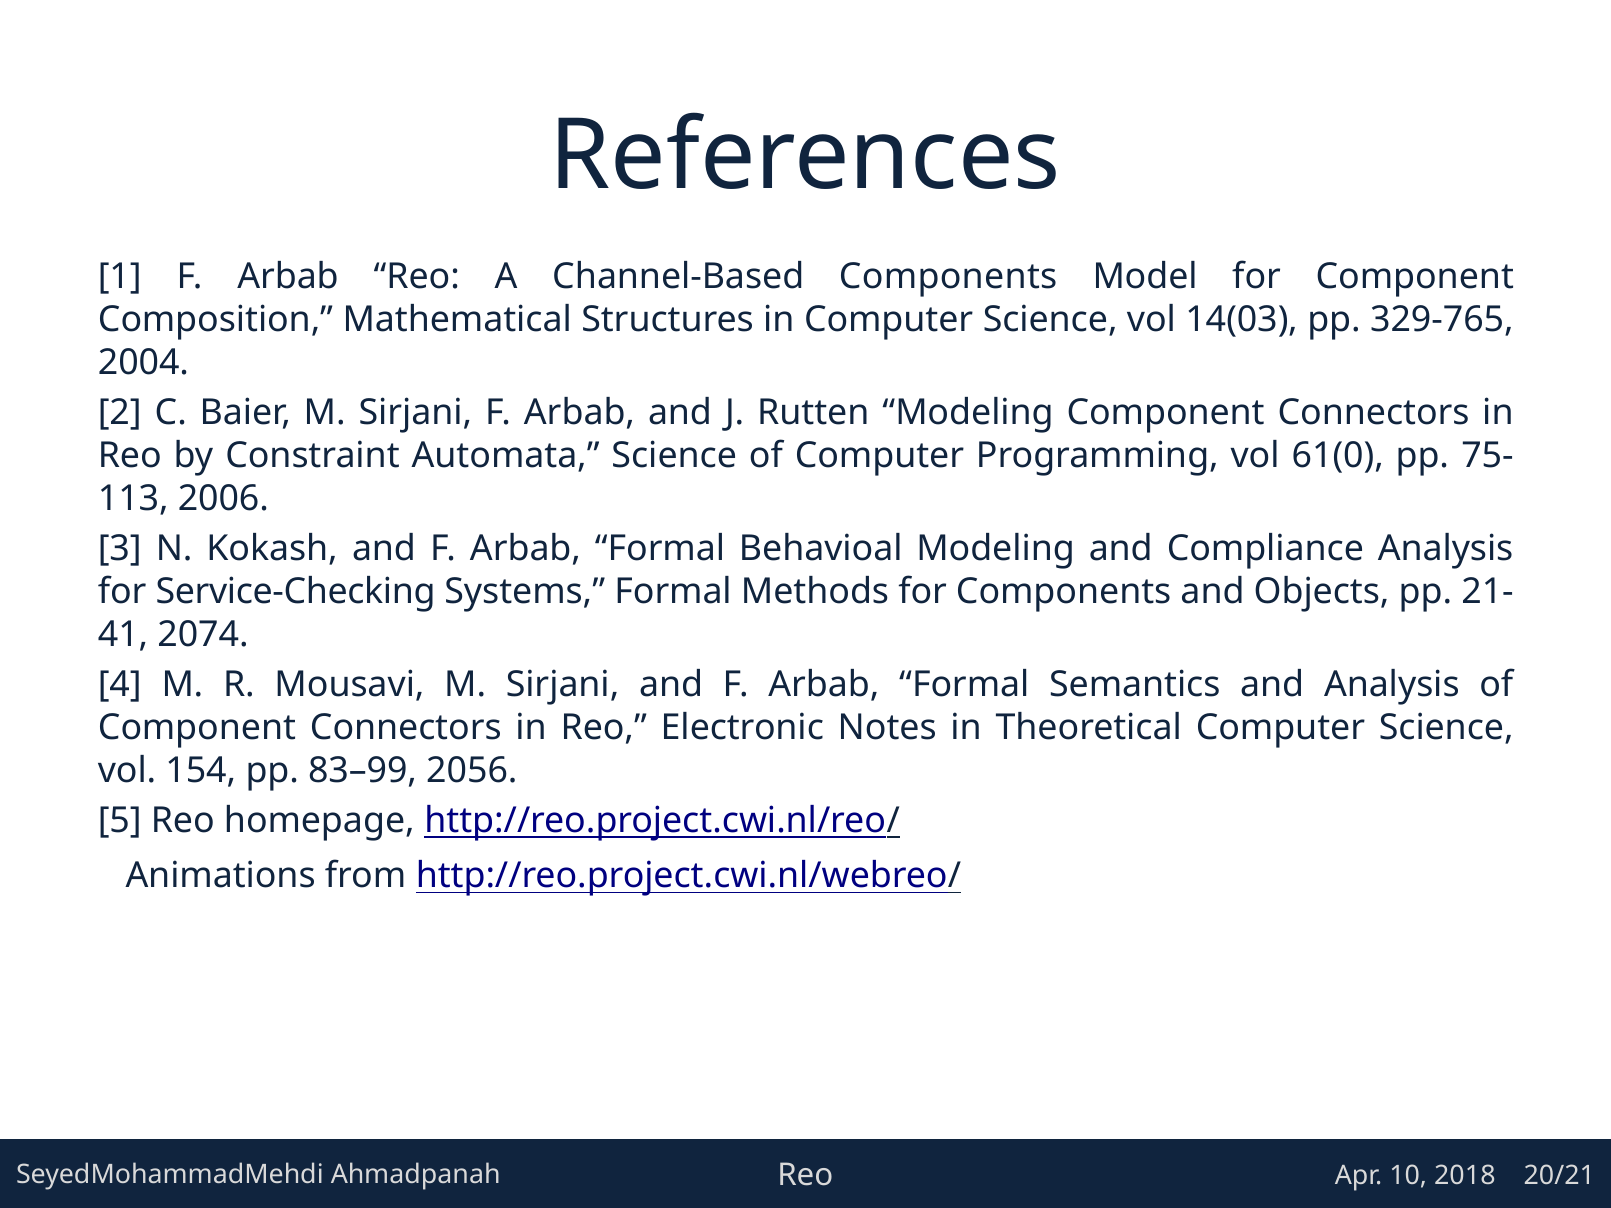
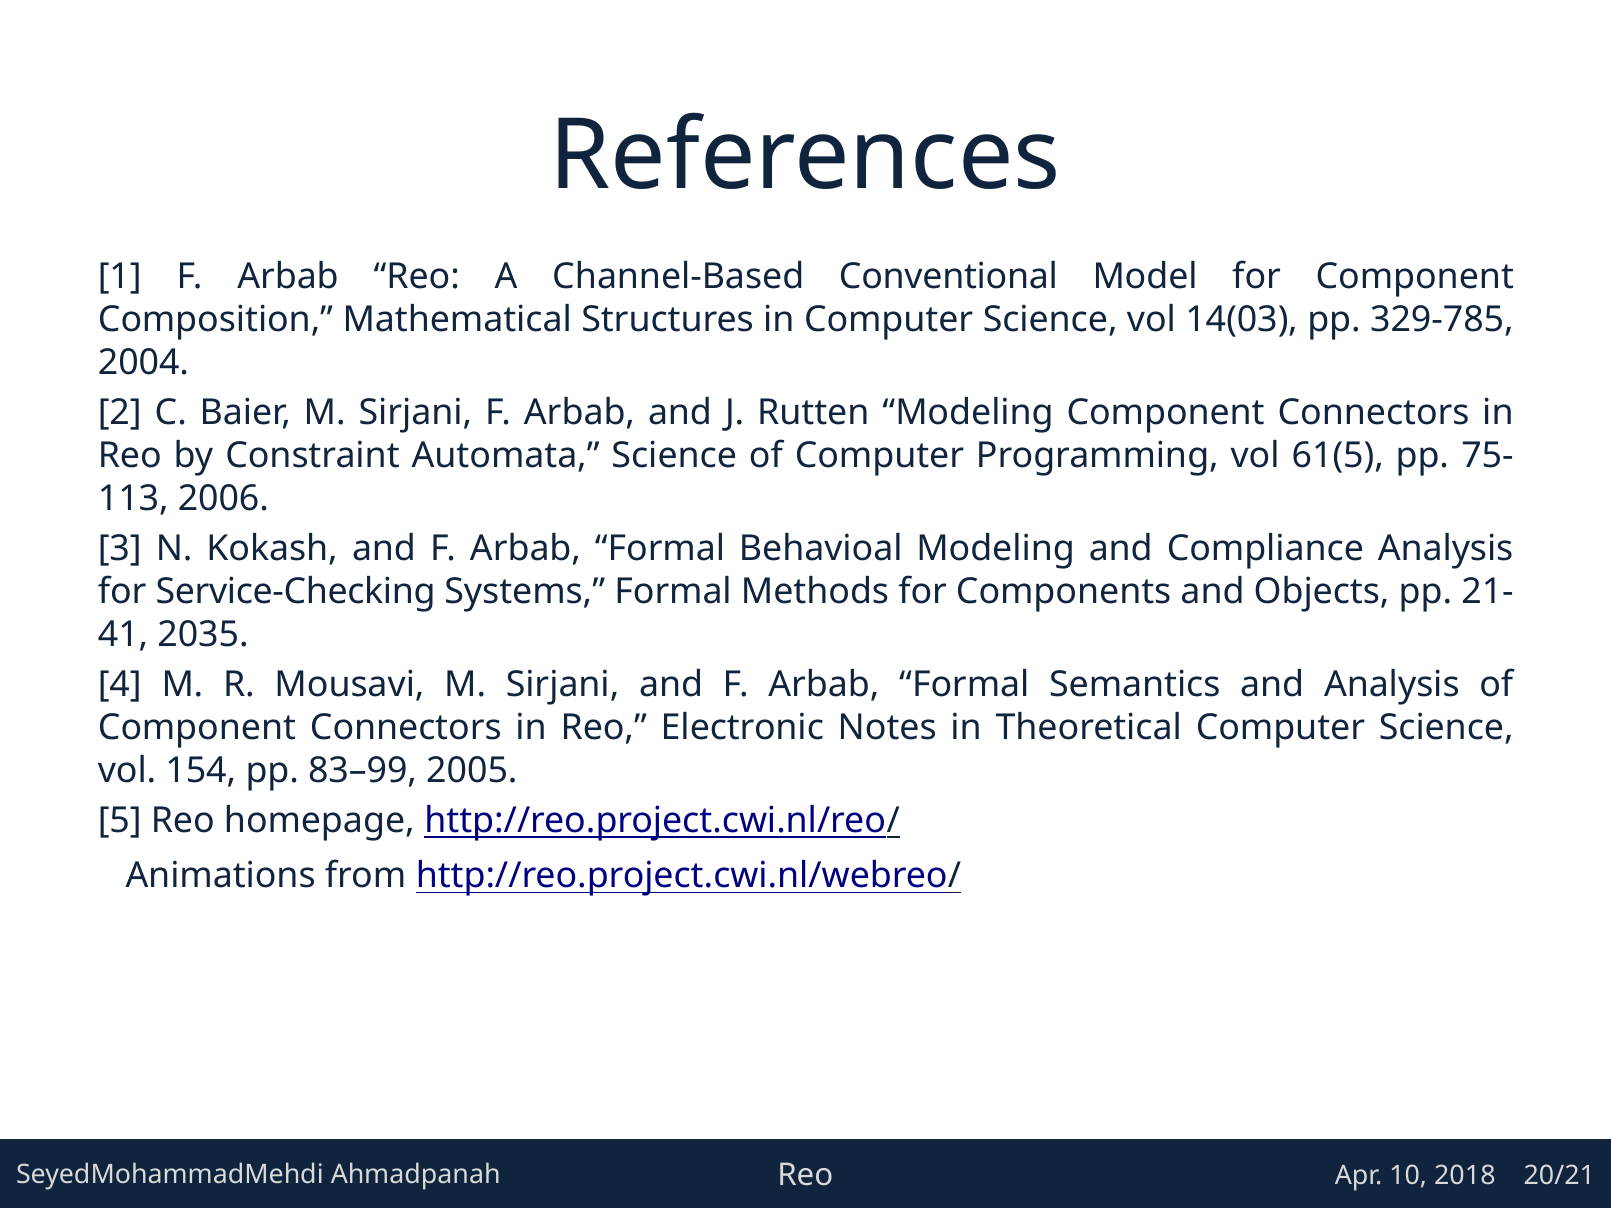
Channel-Based Components: Components -> Conventional
329-765: 329-765 -> 329-785
61(0: 61(0 -> 61(5
2074: 2074 -> 2035
2056: 2056 -> 2005
